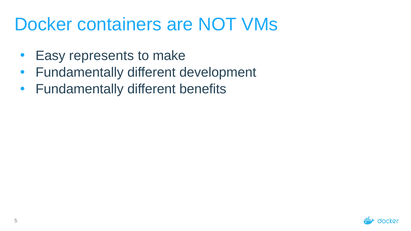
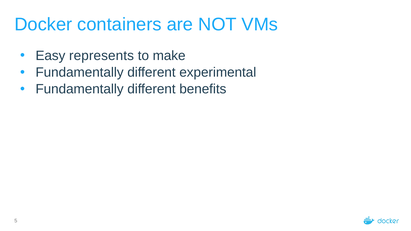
development: development -> experimental
